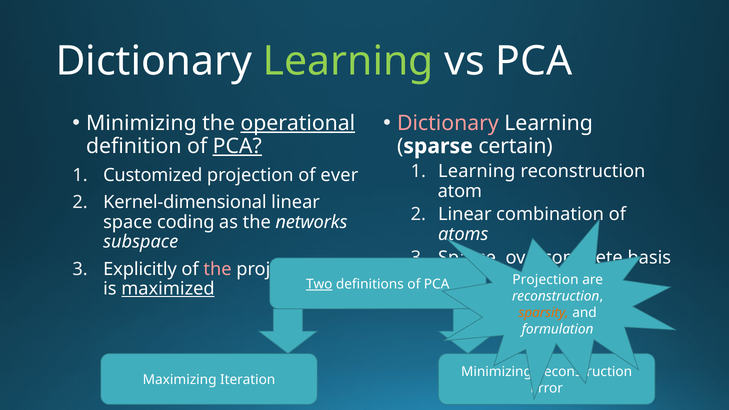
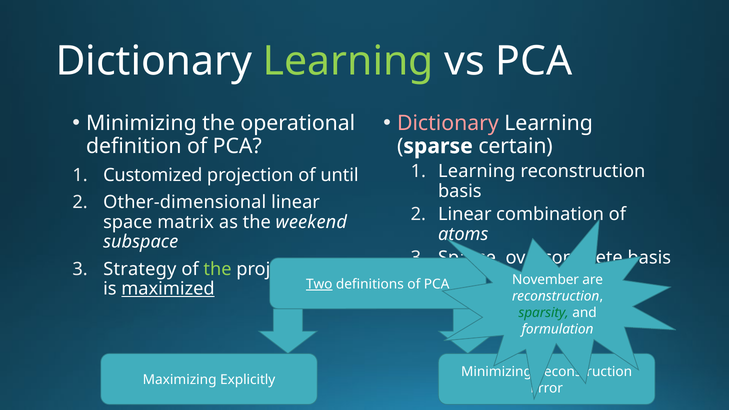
operational underline: present -> none
PCA at (237, 146) underline: present -> none
ever: ever -> until
atom at (460, 191): atom -> basis
Kernel-dimensional: Kernel-dimensional -> Other-dimensional
coding: coding -> matrix
networks: networks -> weekend
Explicitly: Explicitly -> Strategy
the at (217, 269) colour: pink -> light green
Projection at (545, 280): Projection -> November
sparsity colour: orange -> green
Iteration: Iteration -> Explicitly
